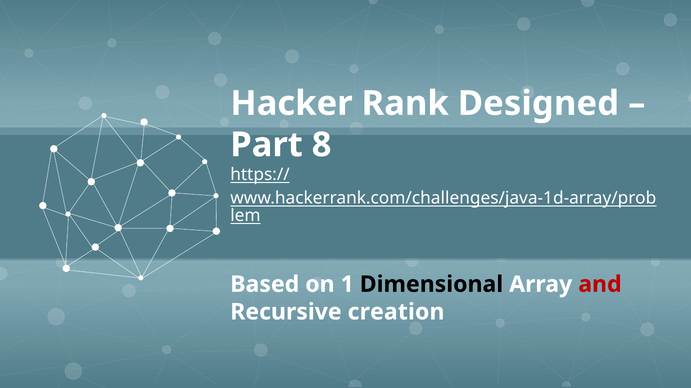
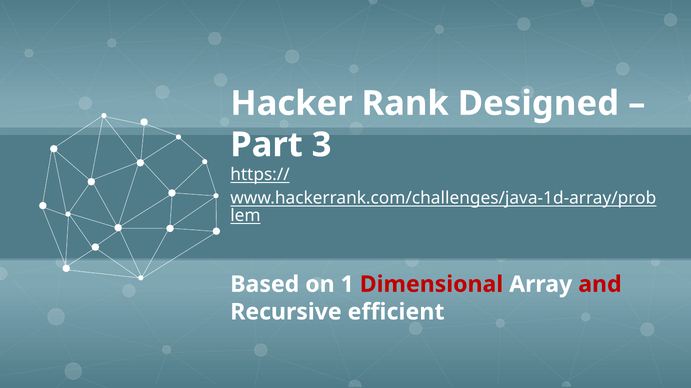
8: 8 -> 3
Dimensional colour: black -> red
creation: creation -> efficient
